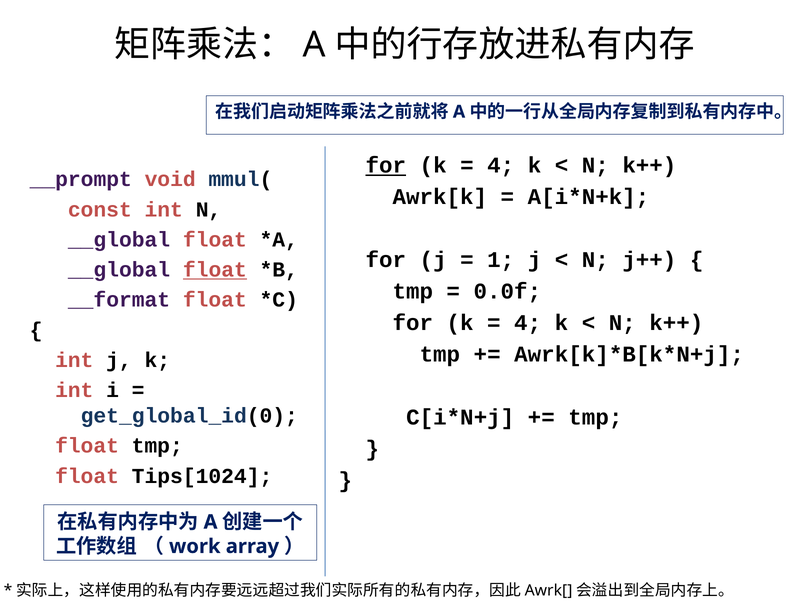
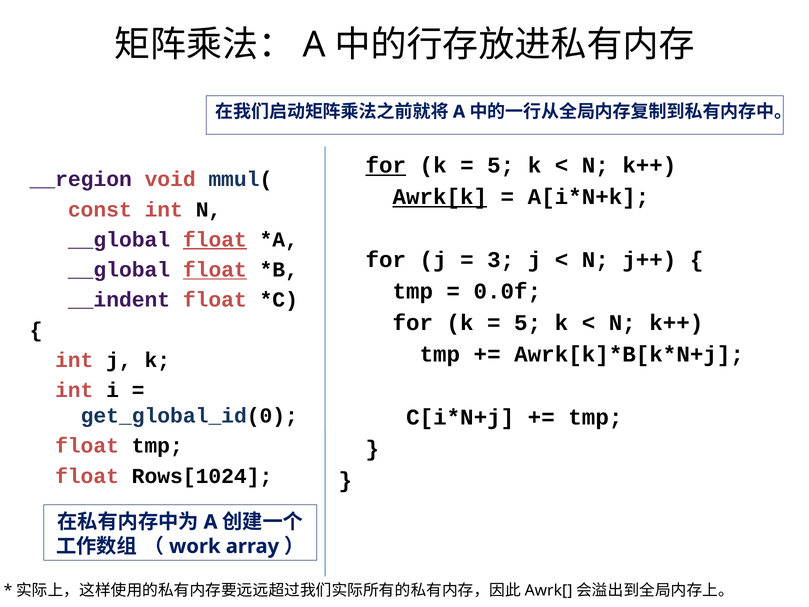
4 at (501, 165): 4 -> 5
__prompt: __prompt -> __region
Awrk[k underline: none -> present
float at (215, 240) underline: none -> present
1: 1 -> 3
__format: __format -> __indent
4 at (528, 323): 4 -> 5
Tips[1024: Tips[1024 -> Rows[1024
